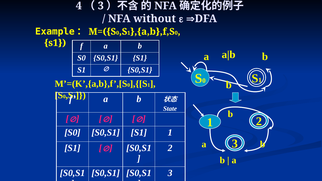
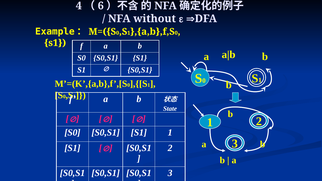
3 at (101, 6): 3 -> 6
